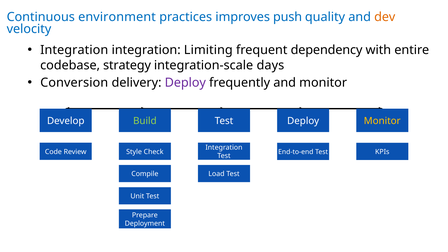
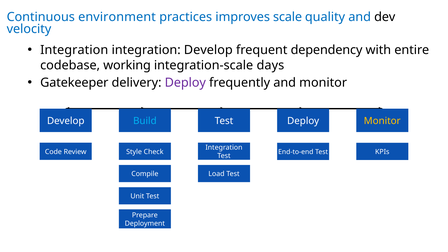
push: push -> scale
dev colour: orange -> black
integration Limiting: Limiting -> Develop
strategy: strategy -> working
Conversion: Conversion -> Gatekeeper
Build colour: light green -> light blue
